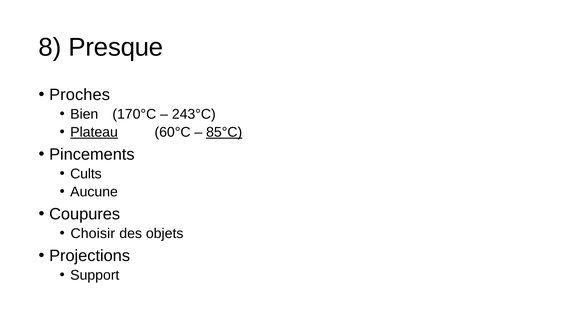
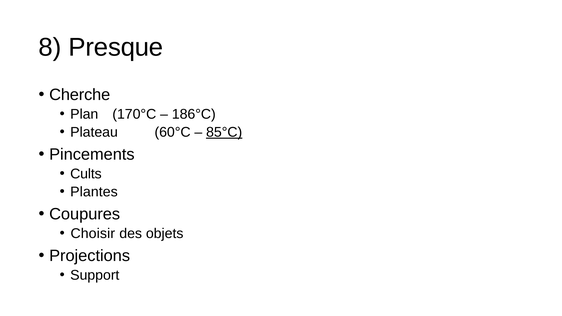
Proches: Proches -> Cherche
Bien: Bien -> Plan
243°C: 243°C -> 186°C
Plateau underline: present -> none
Aucune: Aucune -> Plantes
